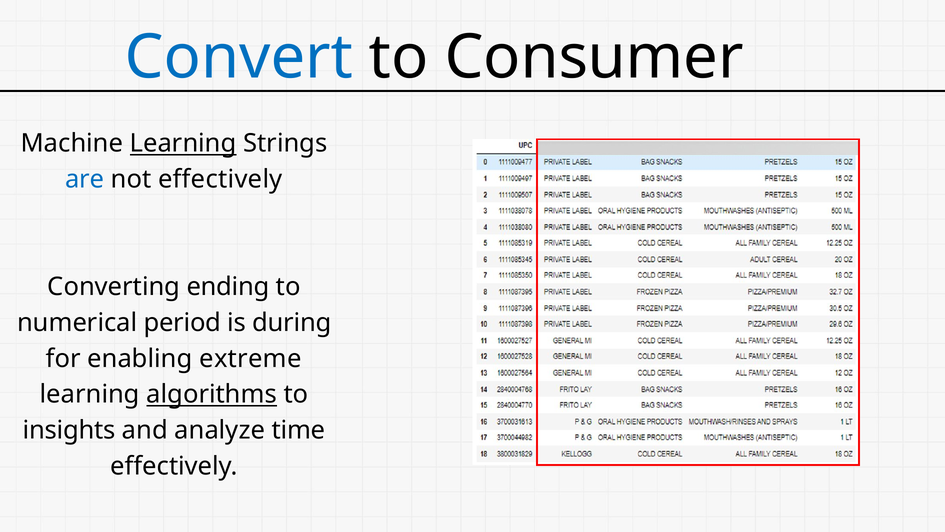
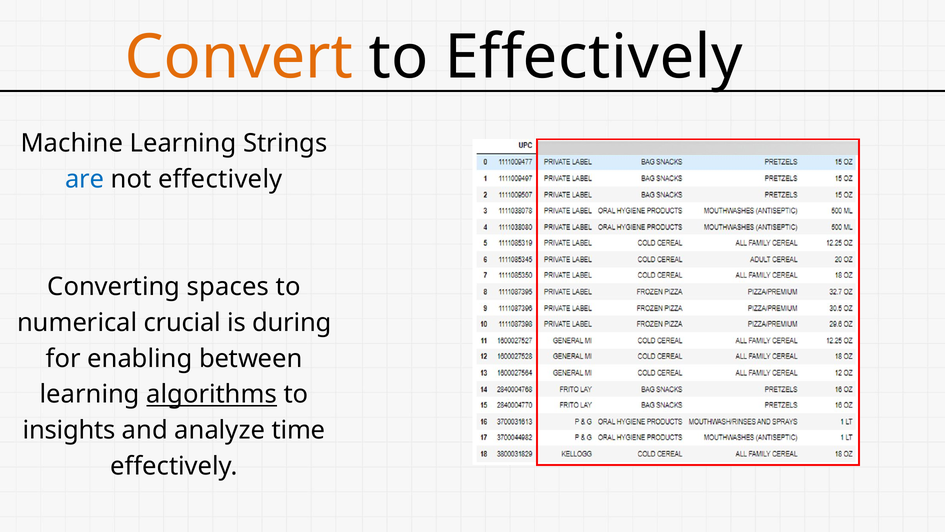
Convert colour: blue -> orange
to Consumer: Consumer -> Effectively
Learning at (183, 143) underline: present -> none
ending: ending -> spaces
period: period -> crucial
extreme: extreme -> between
